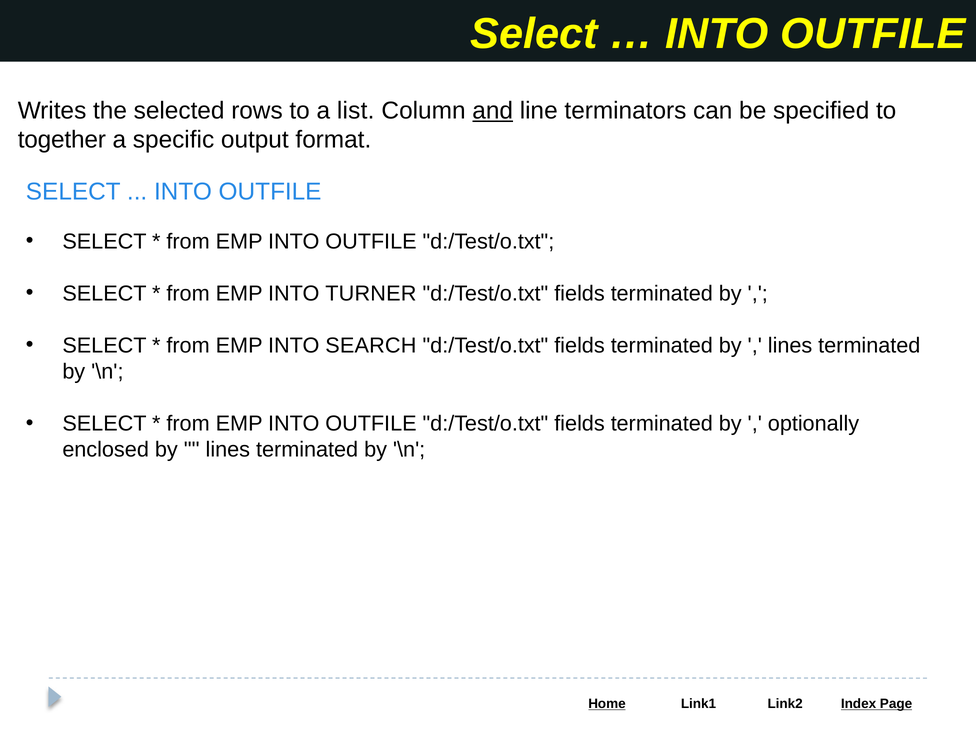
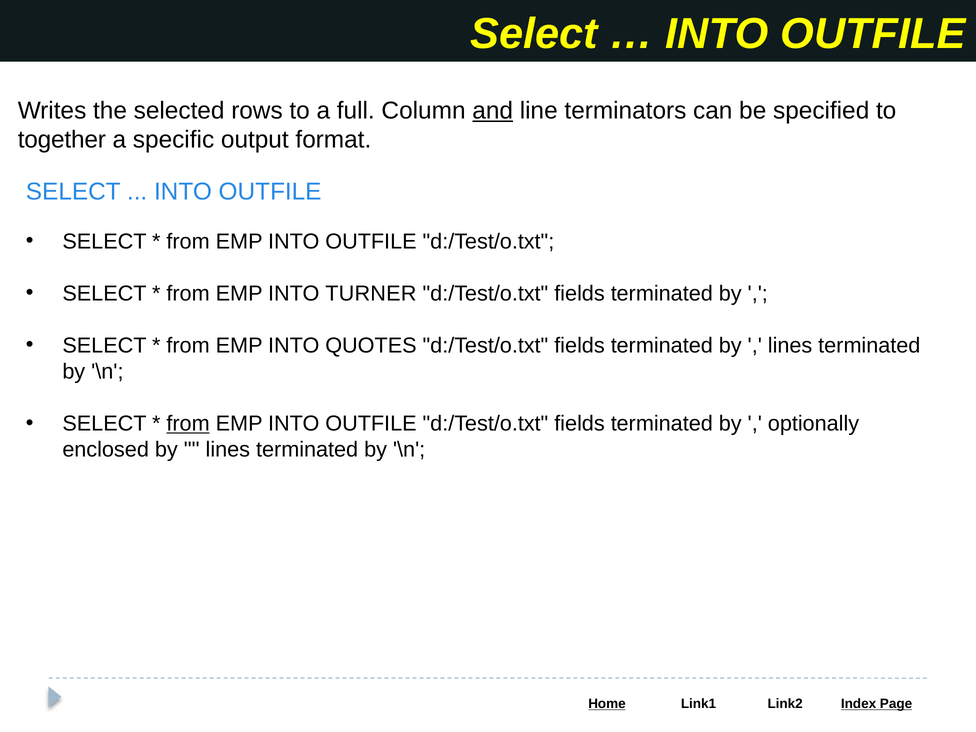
list: list -> full
SEARCH: SEARCH -> QUOTES
from at (188, 424) underline: none -> present
